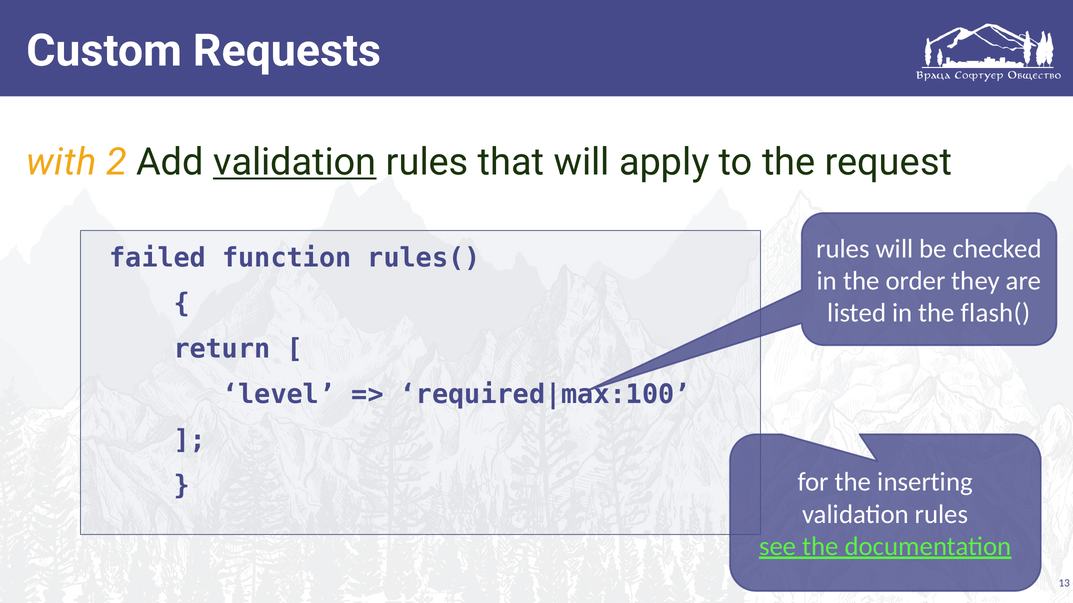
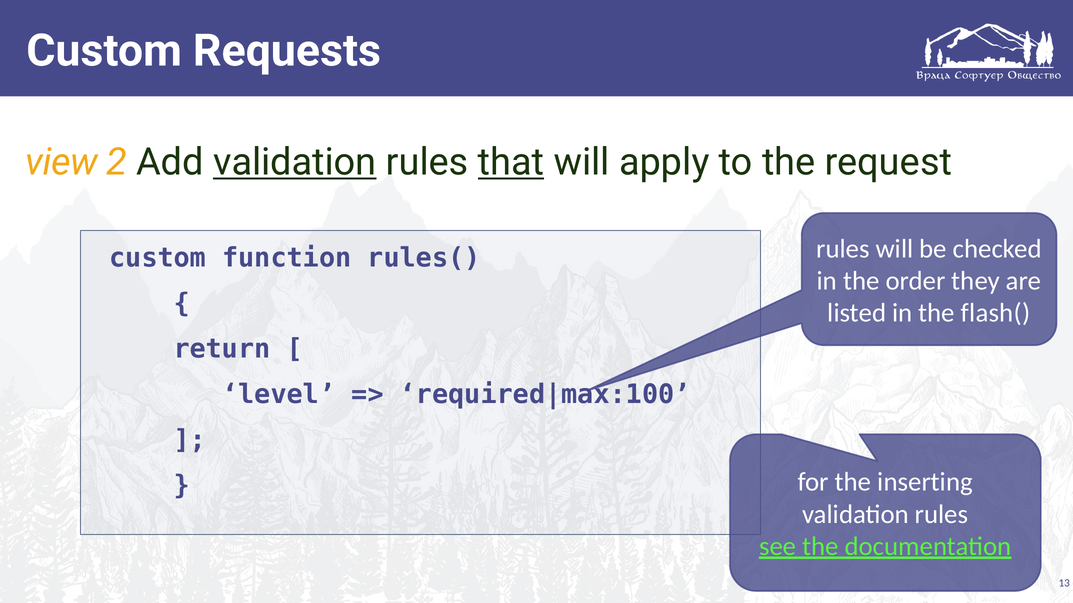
with: with -> view
that underline: none -> present
failed at (158, 258): failed -> custom
